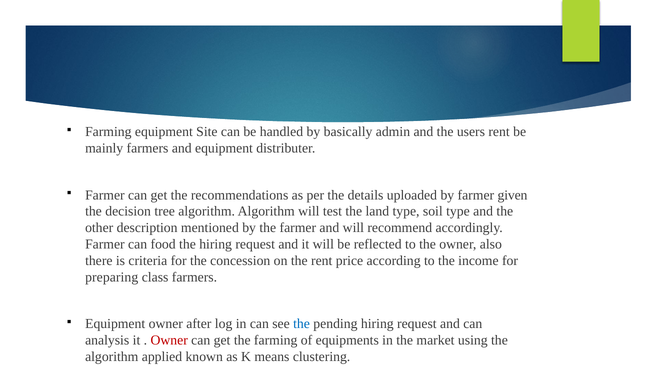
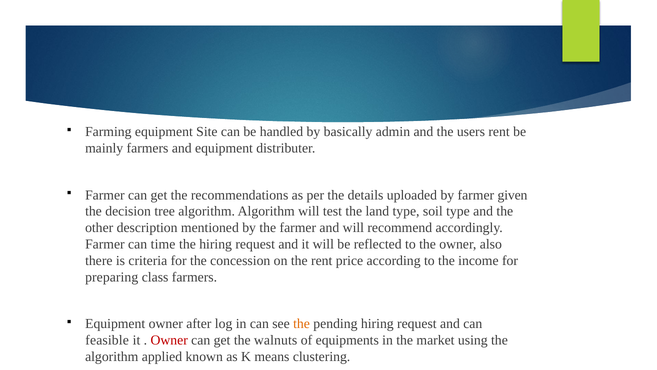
food: food -> time
the at (302, 324) colour: blue -> orange
analysis: analysis -> feasible
the farming: farming -> walnuts
